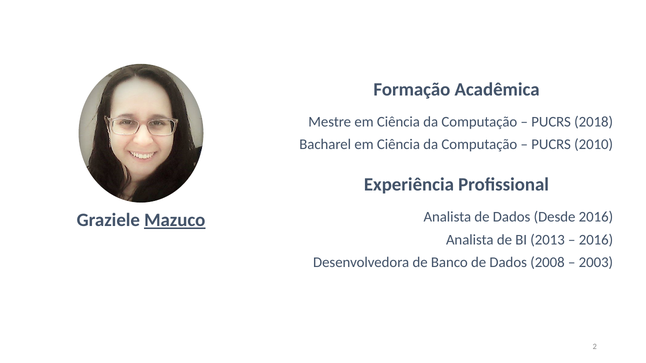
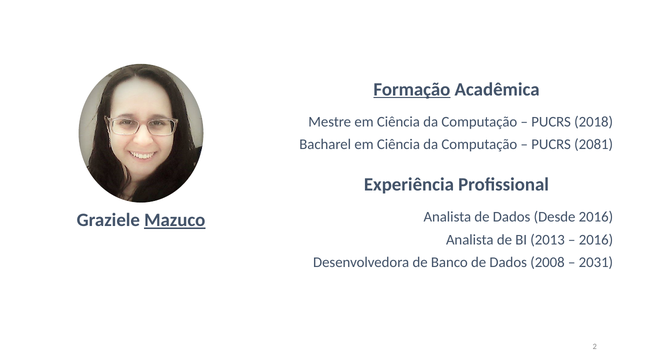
Formação underline: none -> present
2010: 2010 -> 2081
2003: 2003 -> 2031
